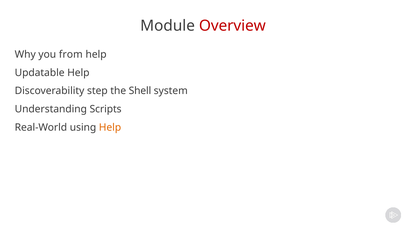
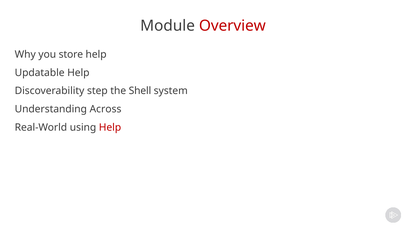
from: from -> store
Scripts: Scripts -> Across
Help at (110, 127) colour: orange -> red
